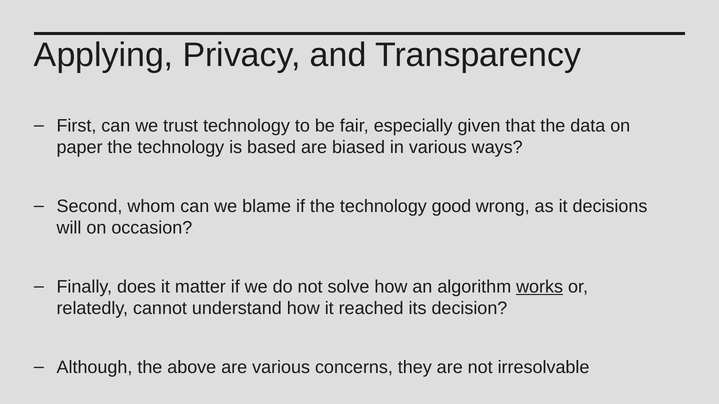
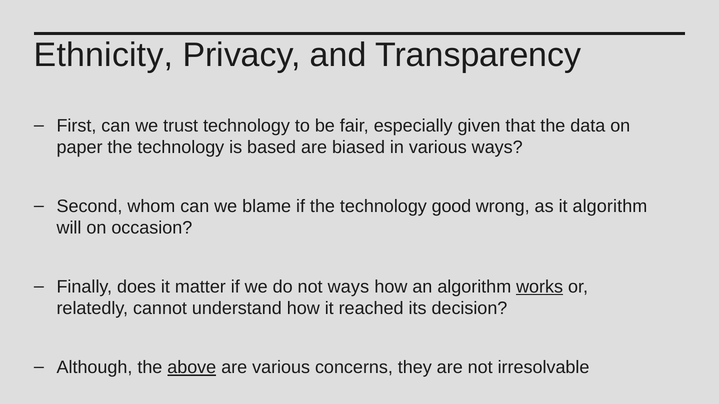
Applying: Applying -> Ethnicity
it decisions: decisions -> algorithm
not solve: solve -> ways
above underline: none -> present
